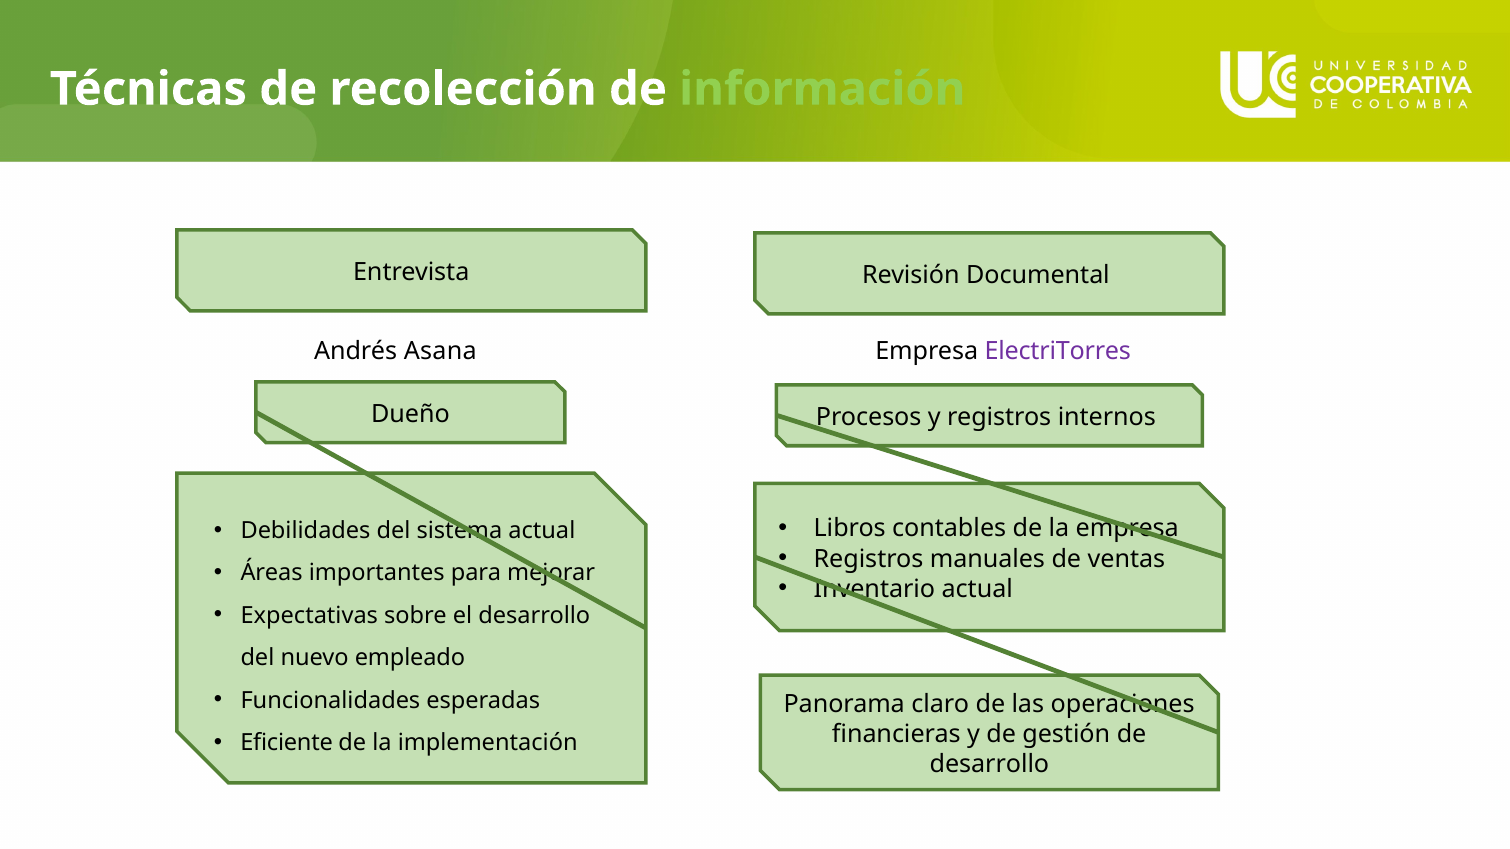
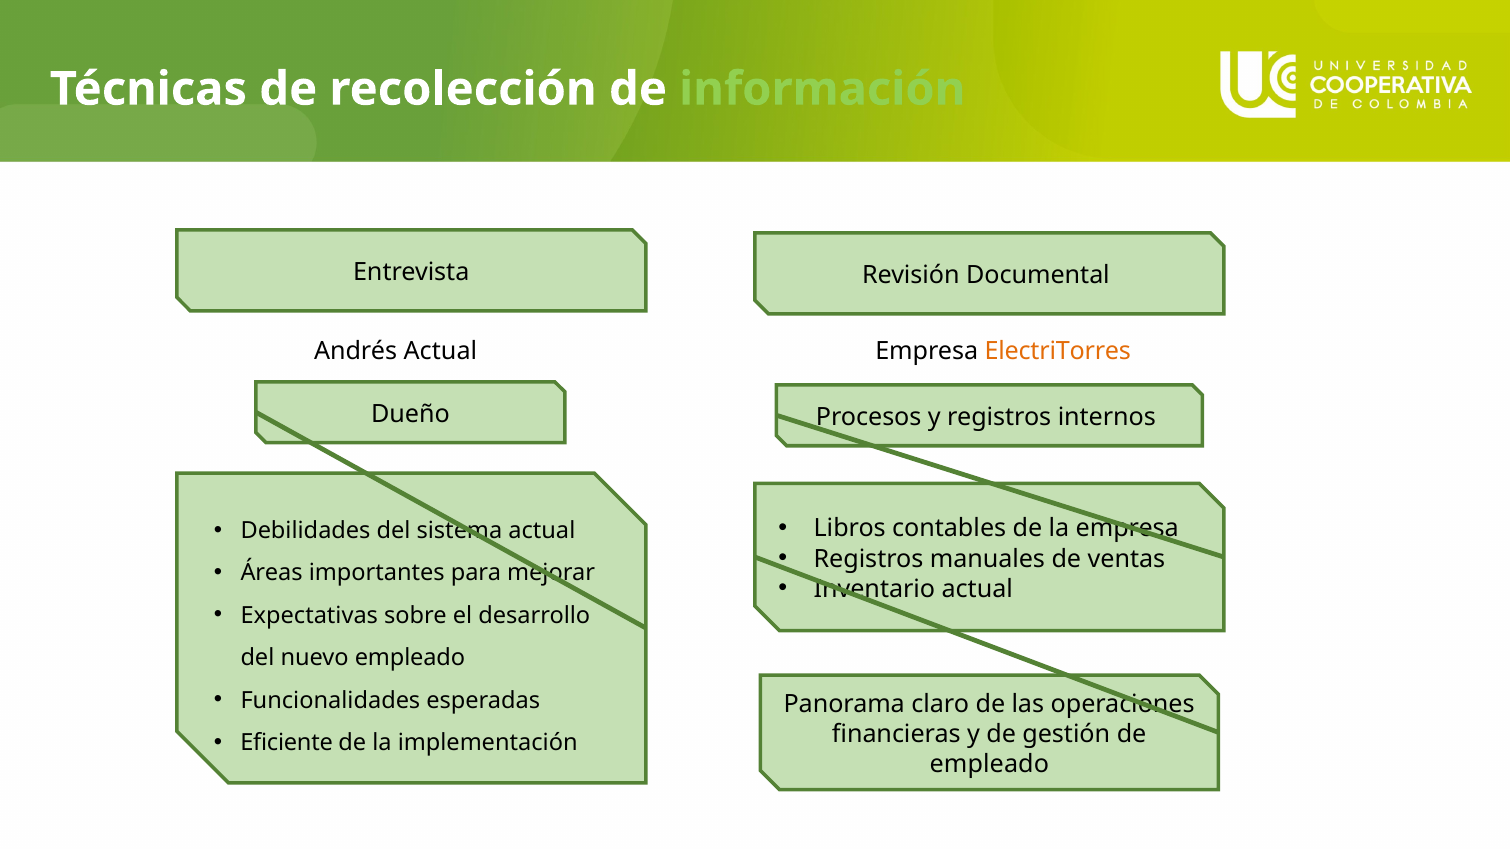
ElectriTorres colour: purple -> orange
Andrés Asana: Asana -> Actual
desarrollo at (989, 765): desarrollo -> empleado
